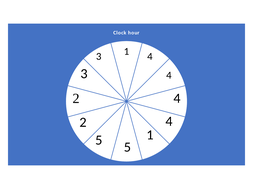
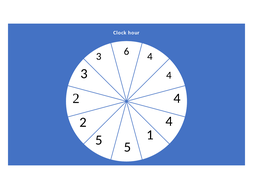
3 1: 1 -> 6
